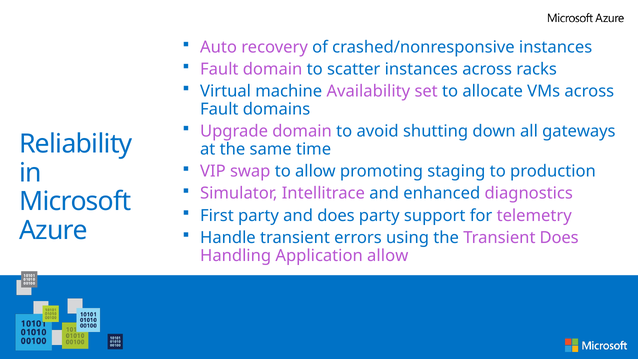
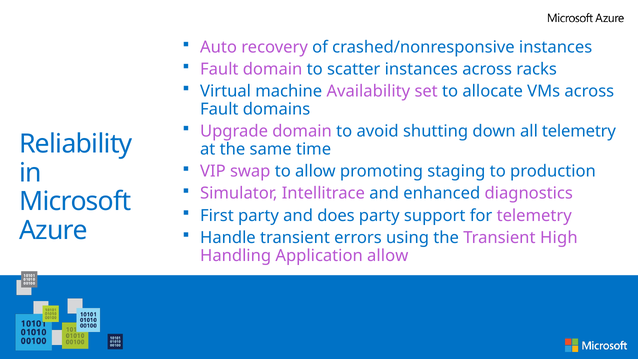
all gateways: gateways -> telemetry
Transient Does: Does -> High
